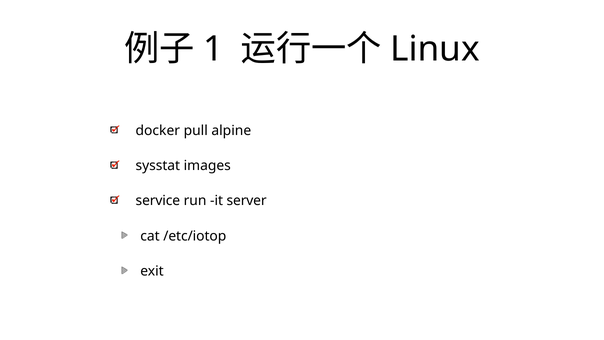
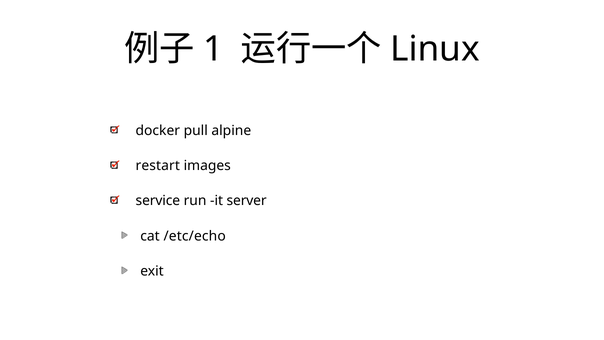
sysstat: sysstat -> restart
/etc/iotop: /etc/iotop -> /etc/echo
